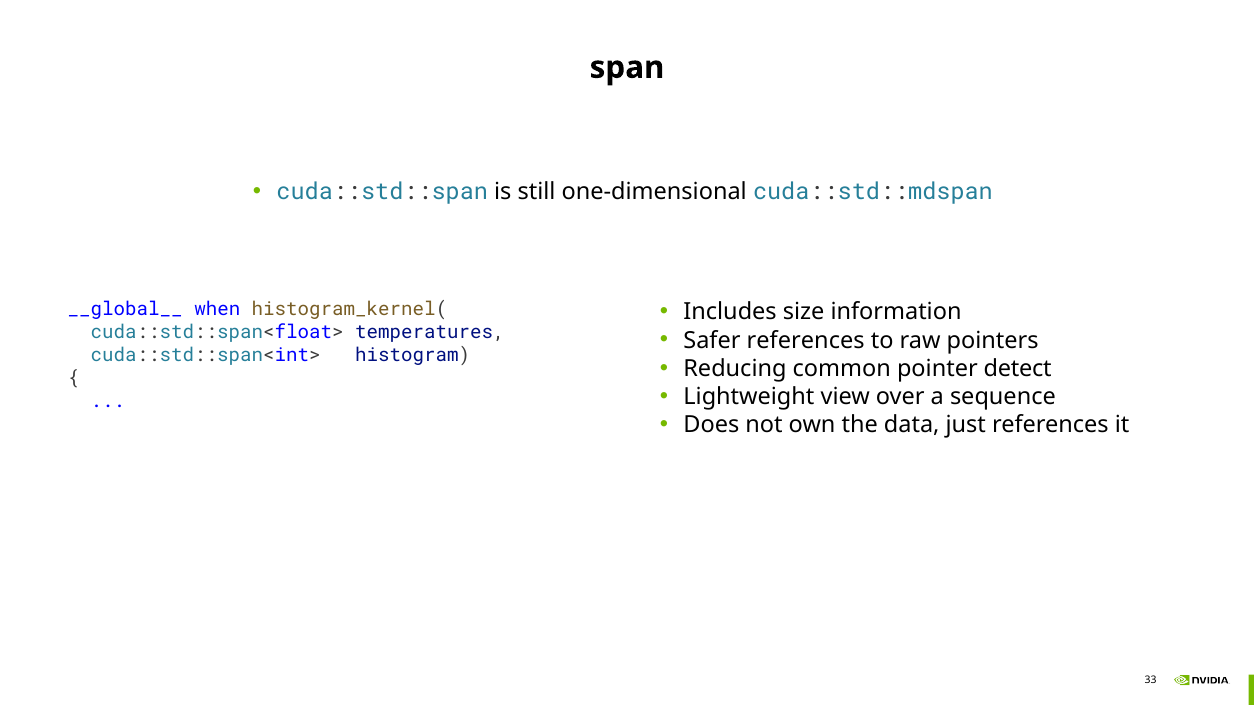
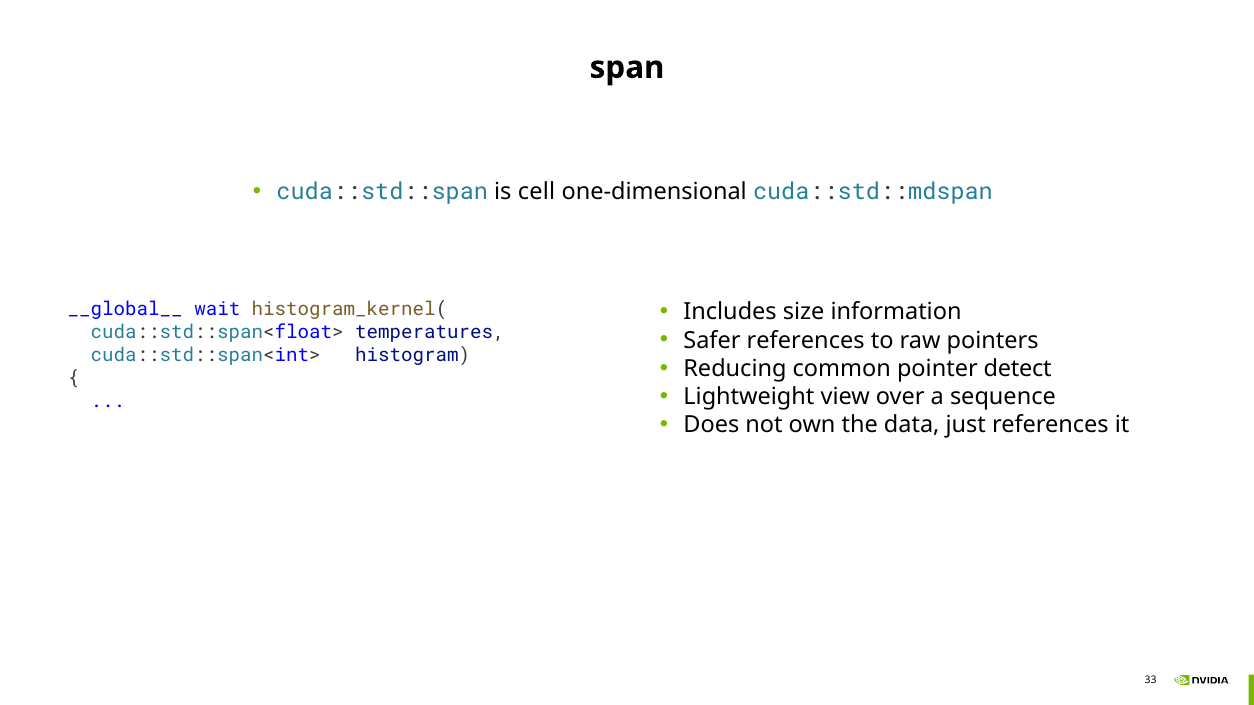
still: still -> cell
when: when -> wait
